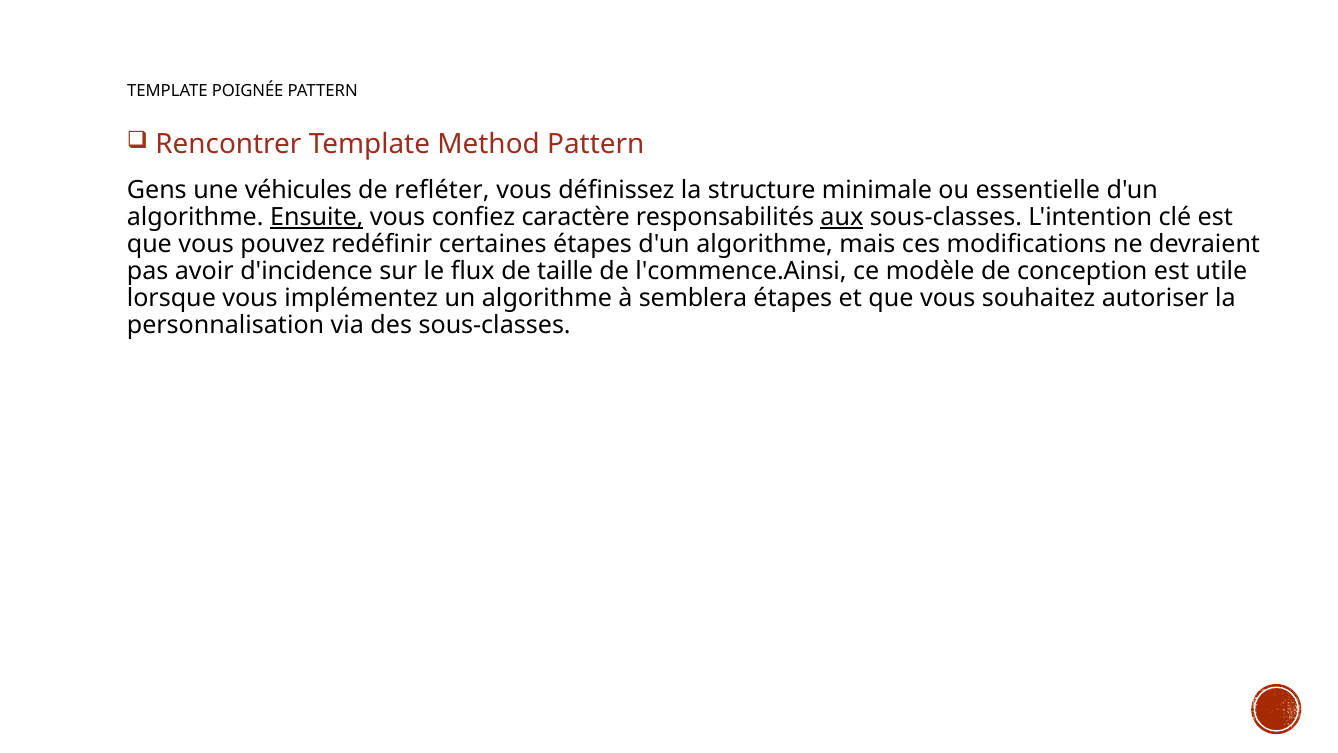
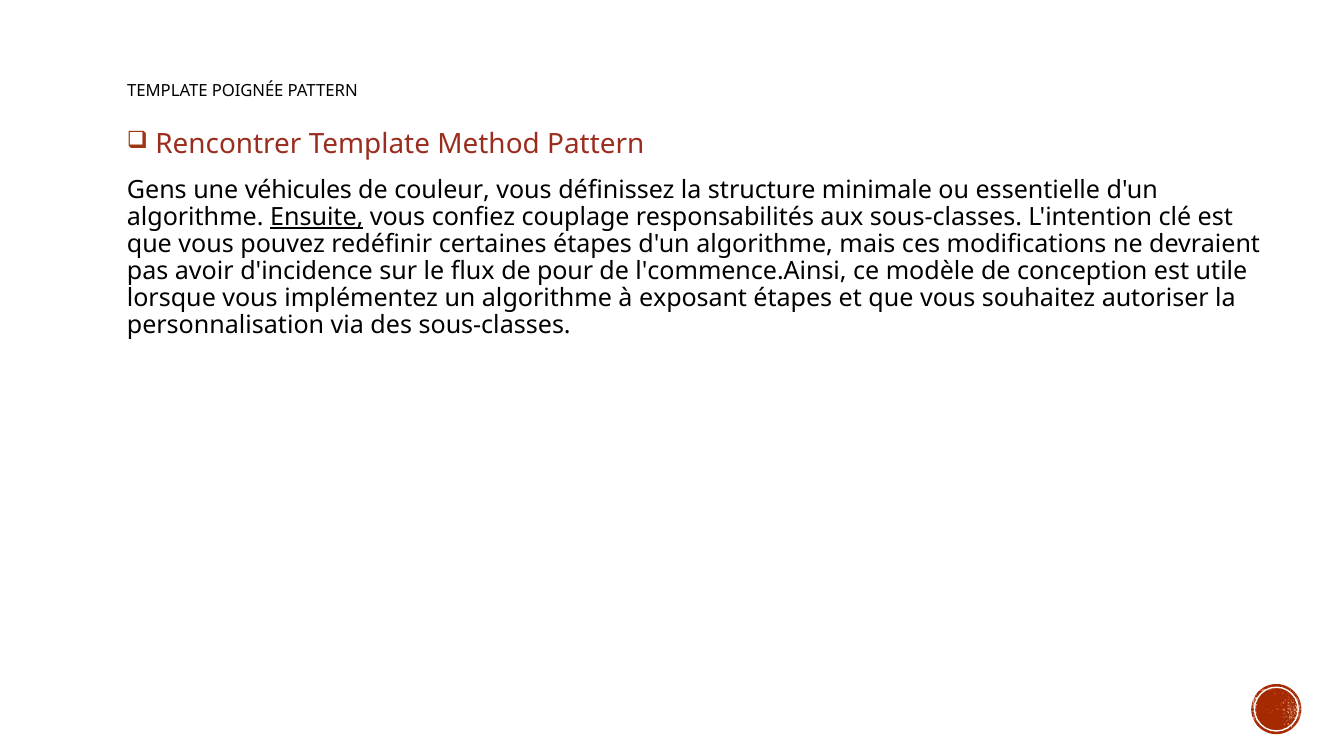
refléter: refléter -> couleur
caractère: caractère -> couplage
aux underline: present -> none
taille: taille -> pour
semblera: semblera -> exposant
